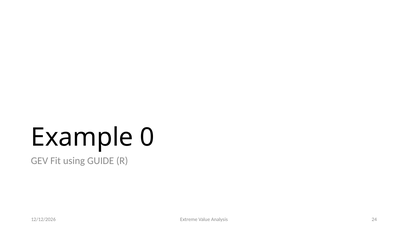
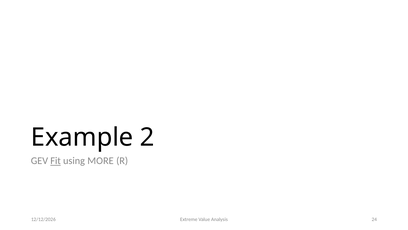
0: 0 -> 2
Fit underline: none -> present
GUIDE: GUIDE -> MORE
